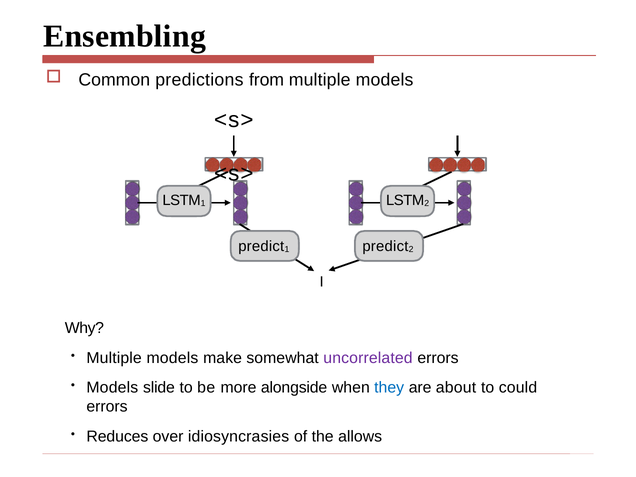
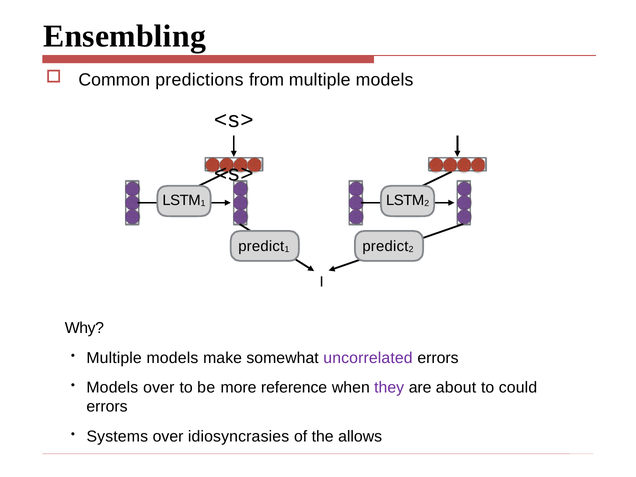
Models slide: slide -> over
alongside: alongside -> reference
they colour: blue -> purple
Reduces: Reduces -> Systems
